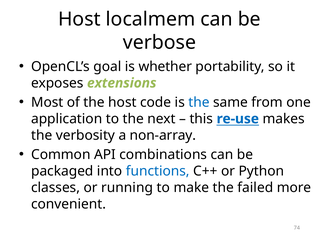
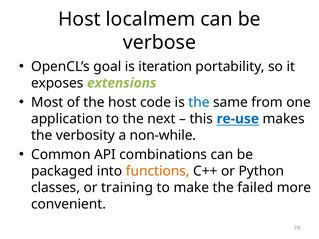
whether: whether -> iteration
non-array: non-array -> non-while
functions colour: blue -> orange
running: running -> training
